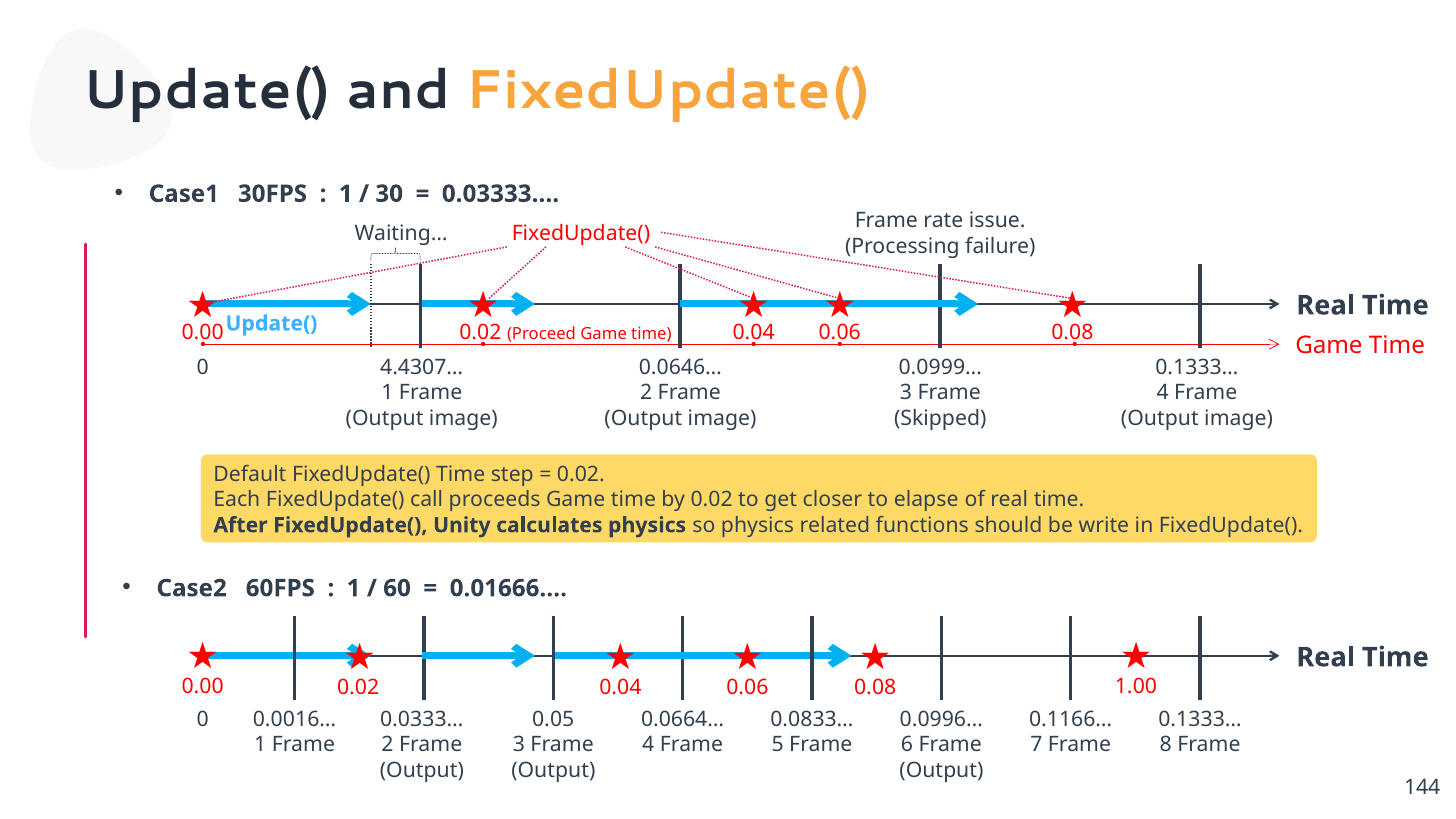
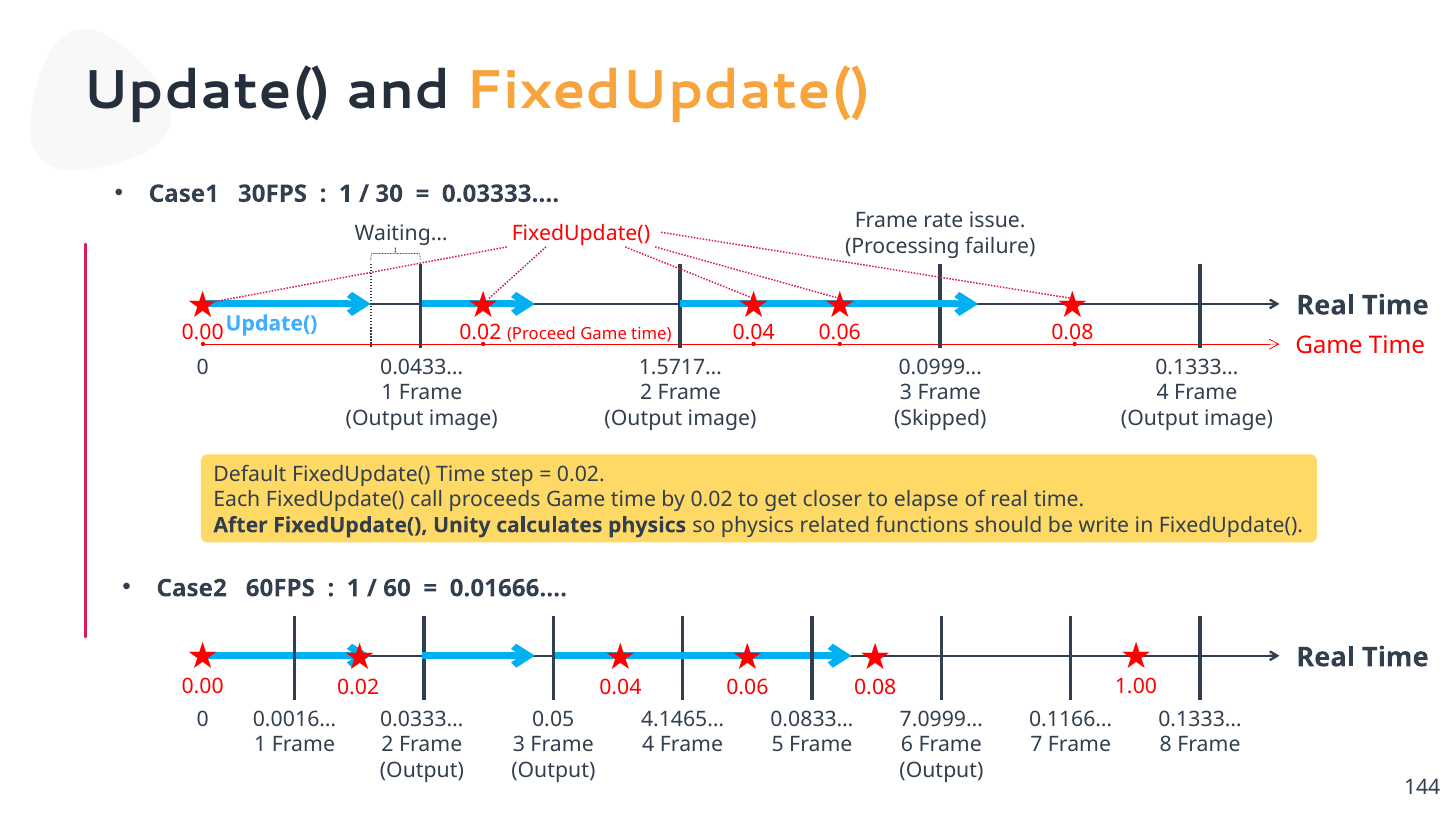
4.4307…: 4.4307… -> 0.0433…
0.0646…: 0.0646… -> 1.5717…
0.0664…: 0.0664… -> 4.1465…
0.0996…: 0.0996… -> 7.0999…
